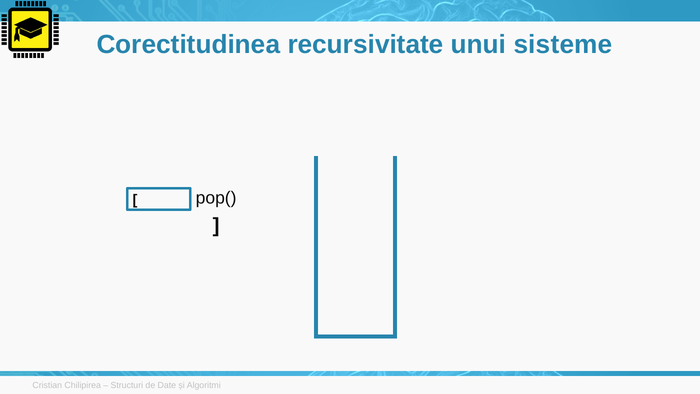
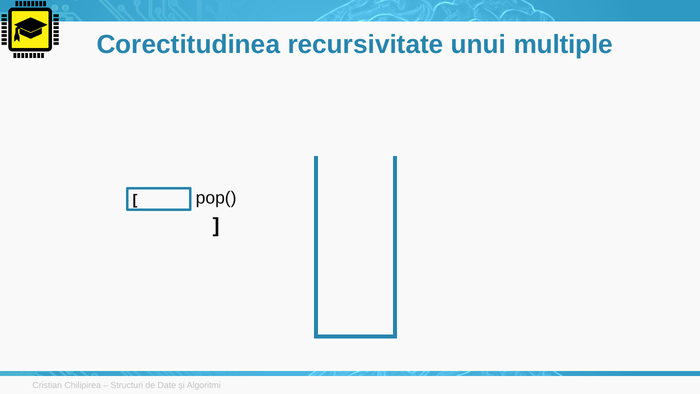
sisteme: sisteme -> multiple
